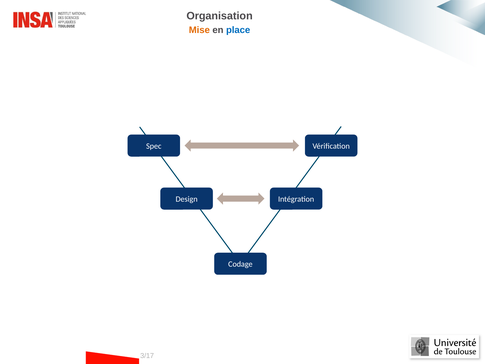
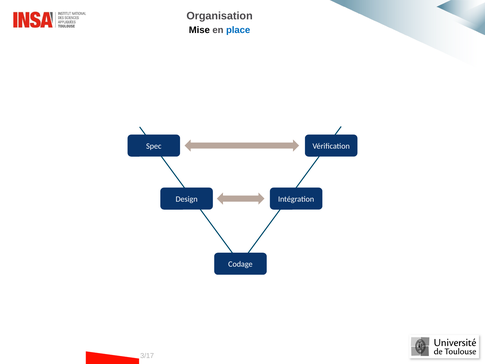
Mise colour: orange -> black
